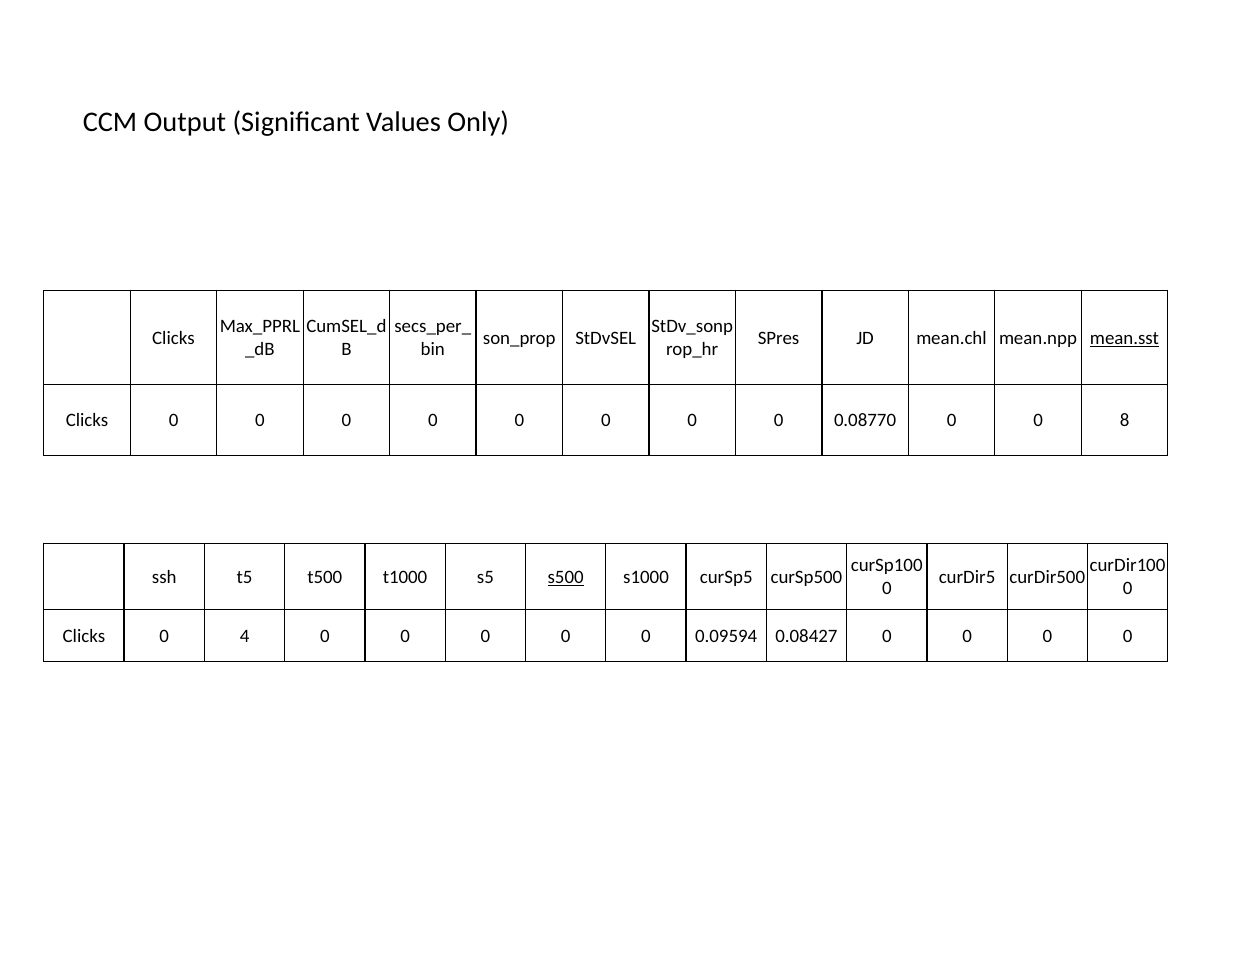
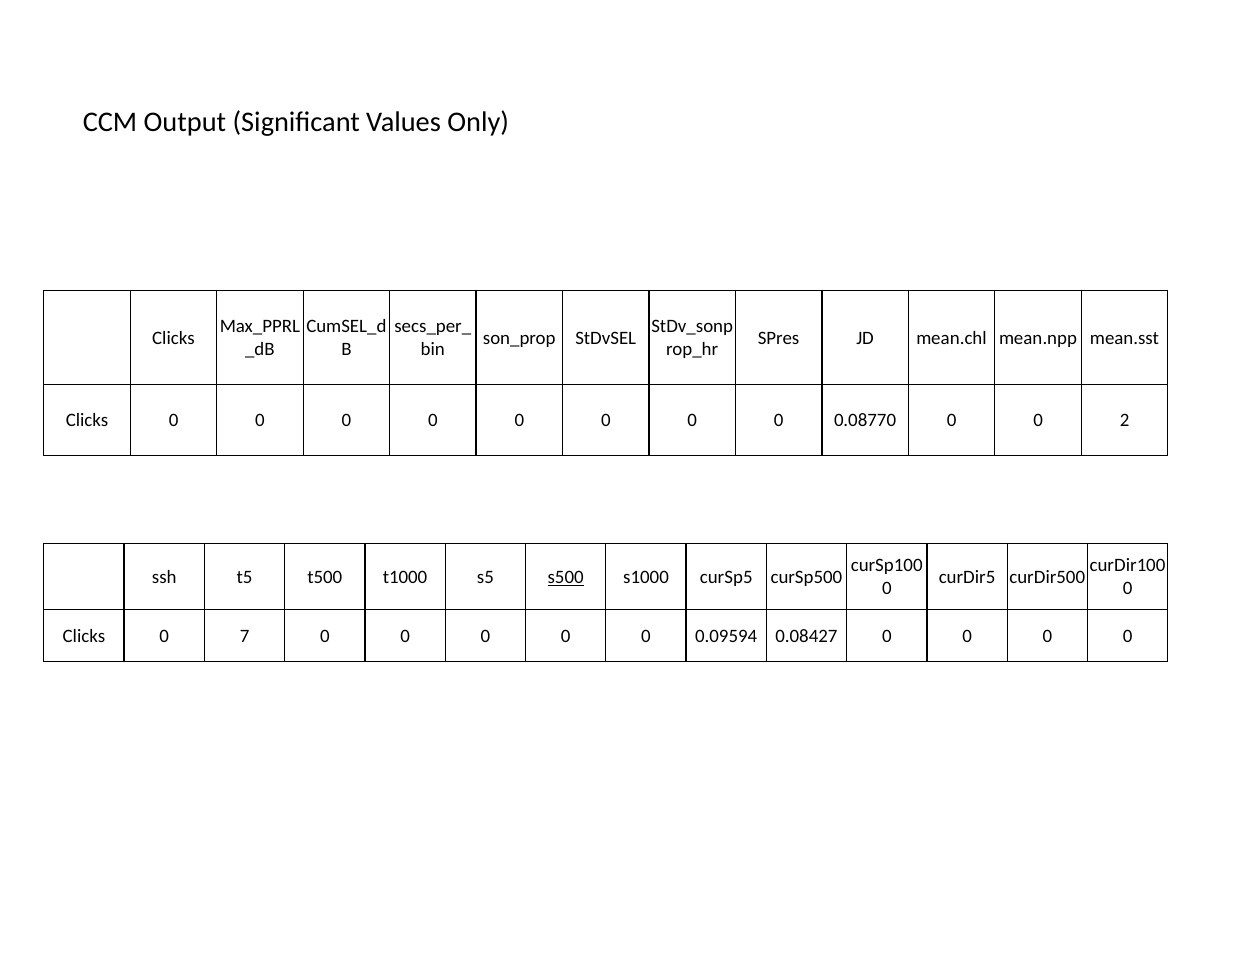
mean.sst underline: present -> none
8: 8 -> 2
4: 4 -> 7
